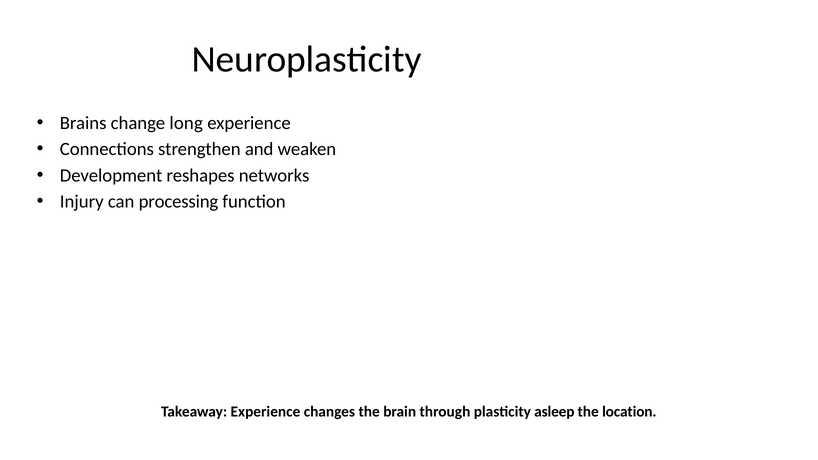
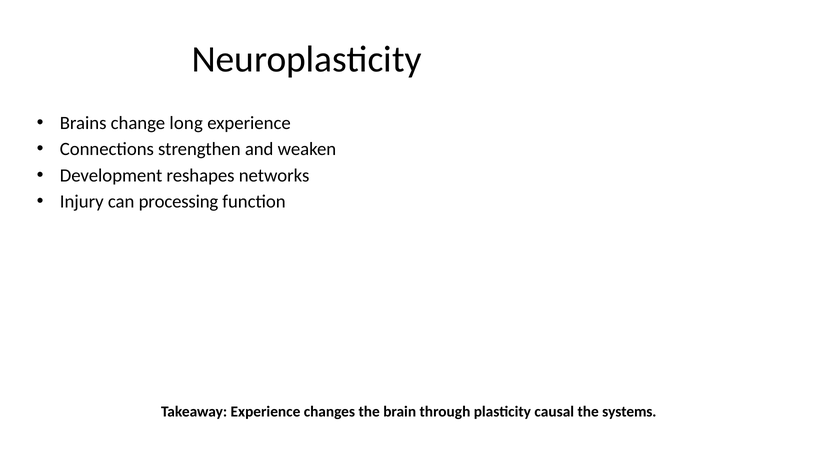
asleep: asleep -> causal
location: location -> systems
